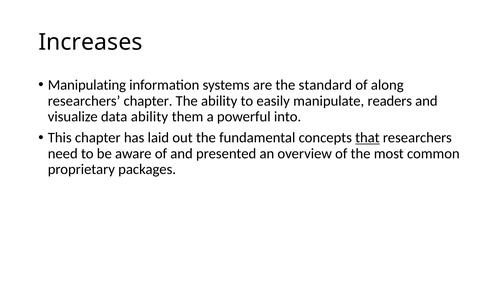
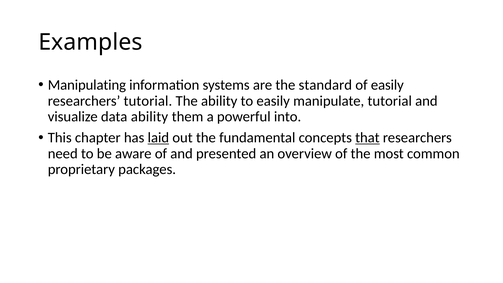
Increases: Increases -> Examples
of along: along -> easily
researchers chapter: chapter -> tutorial
manipulate readers: readers -> tutorial
laid underline: none -> present
